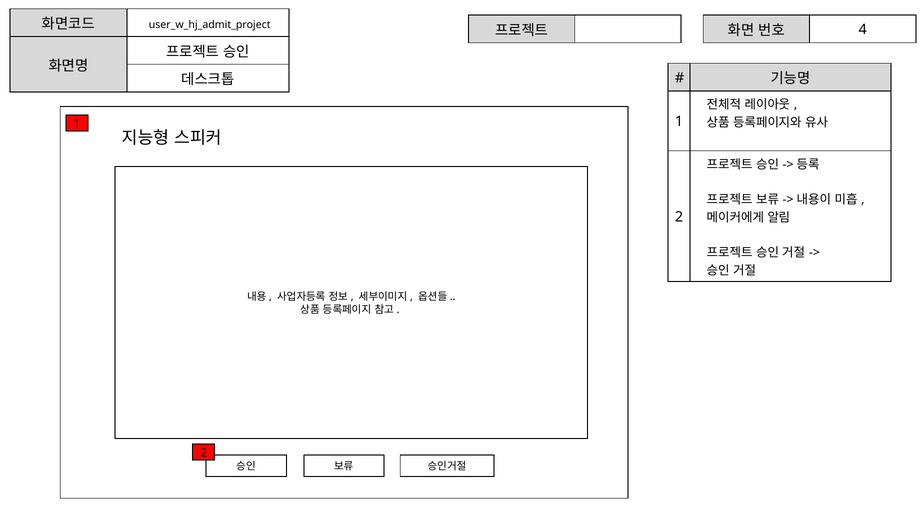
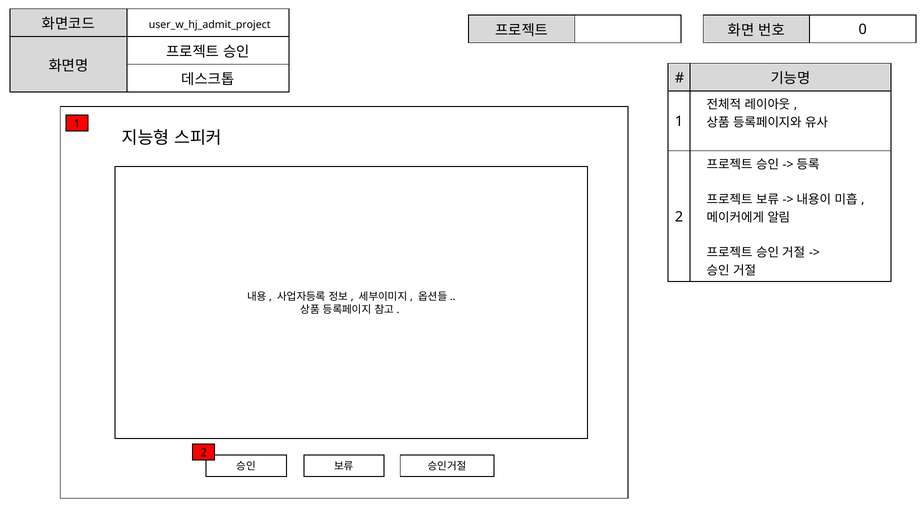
4: 4 -> 0
